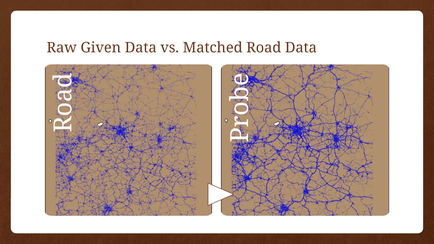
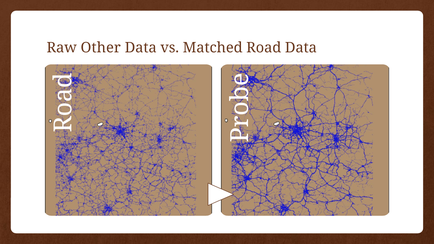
Given: Given -> Other
